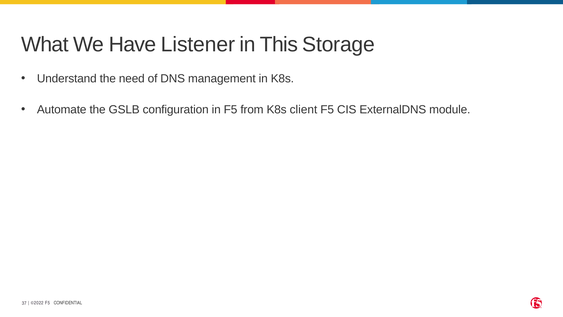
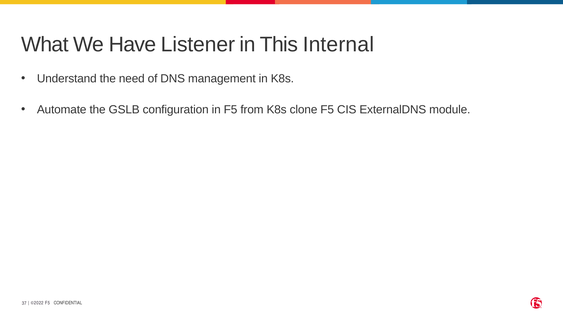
Storage: Storage -> Internal
client: client -> clone
